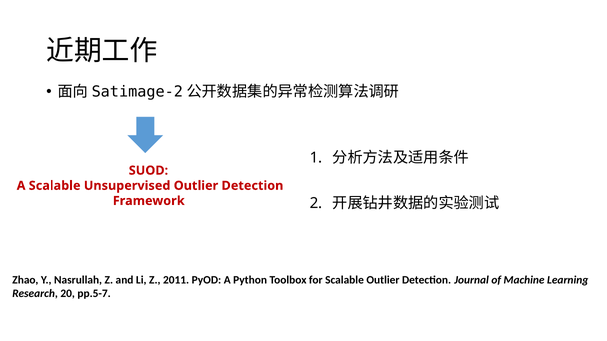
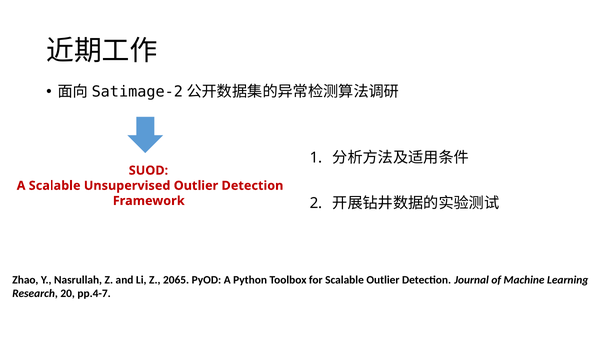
2011: 2011 -> 2065
pp.5-7: pp.5-7 -> pp.4-7
